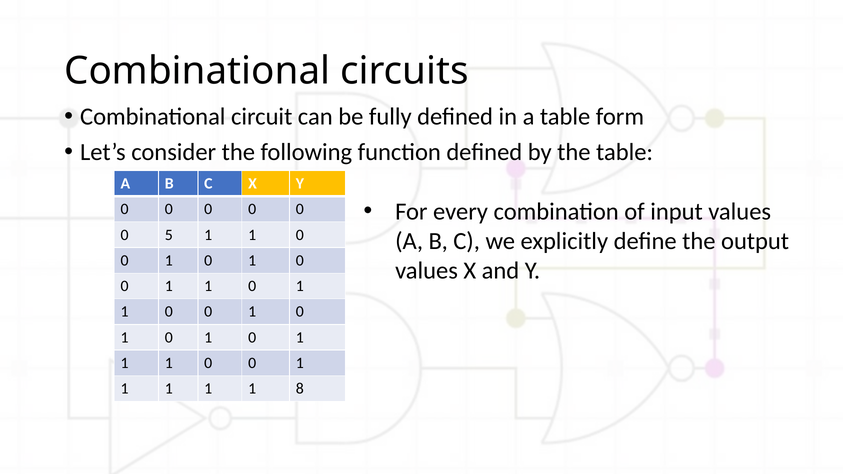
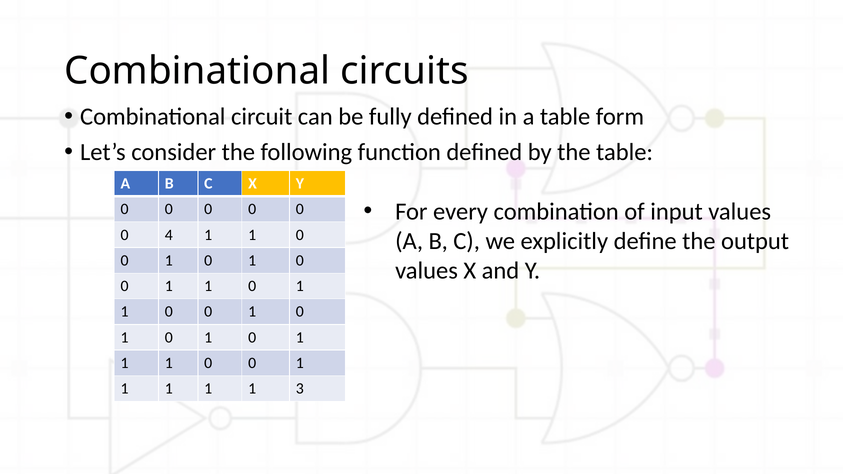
5: 5 -> 4
8: 8 -> 3
